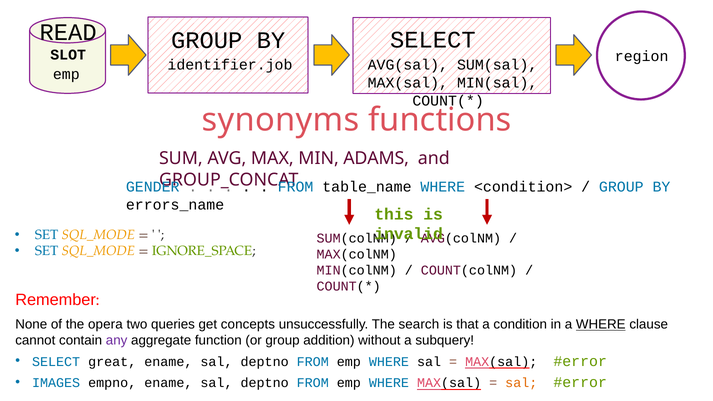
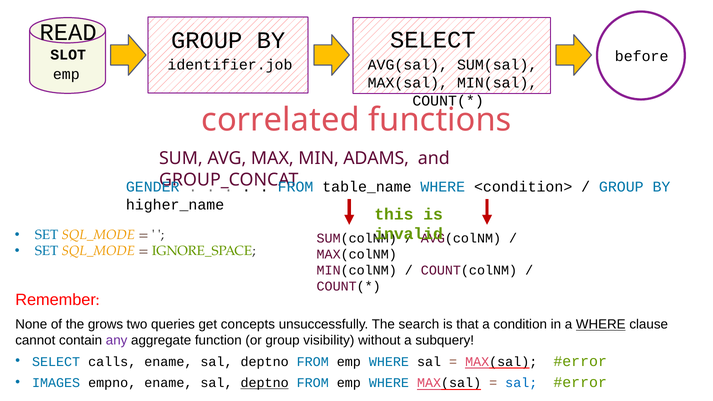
region: region -> before
synonyms: synonyms -> correlated
errors_name: errors_name -> higher_name
opera: opera -> grows
addition: addition -> visibility
great: great -> calls
deptno at (265, 383) underline: none -> present
sal at (521, 383) colour: orange -> blue
